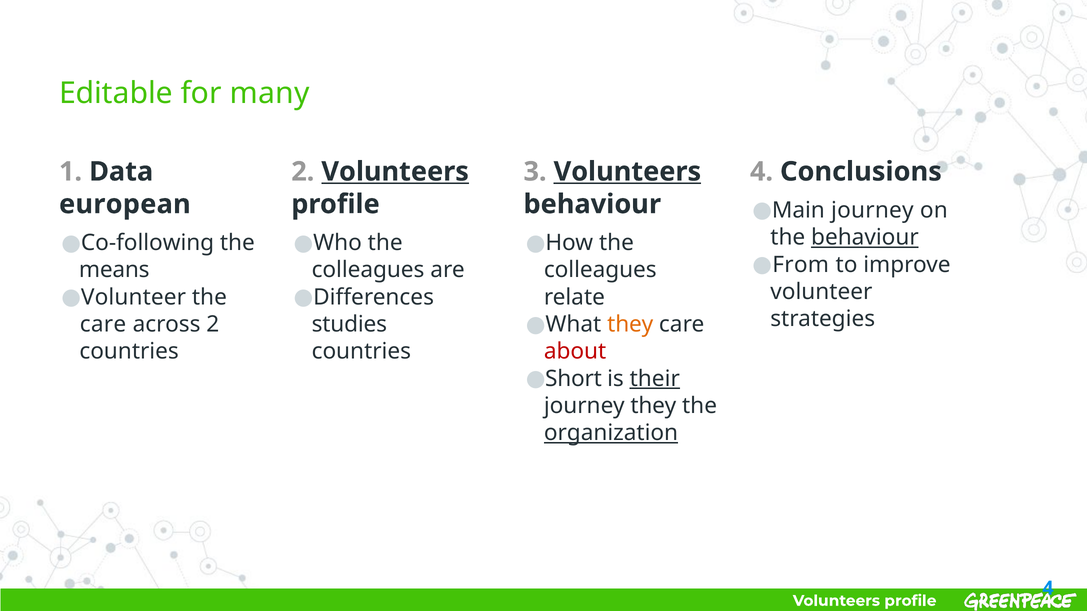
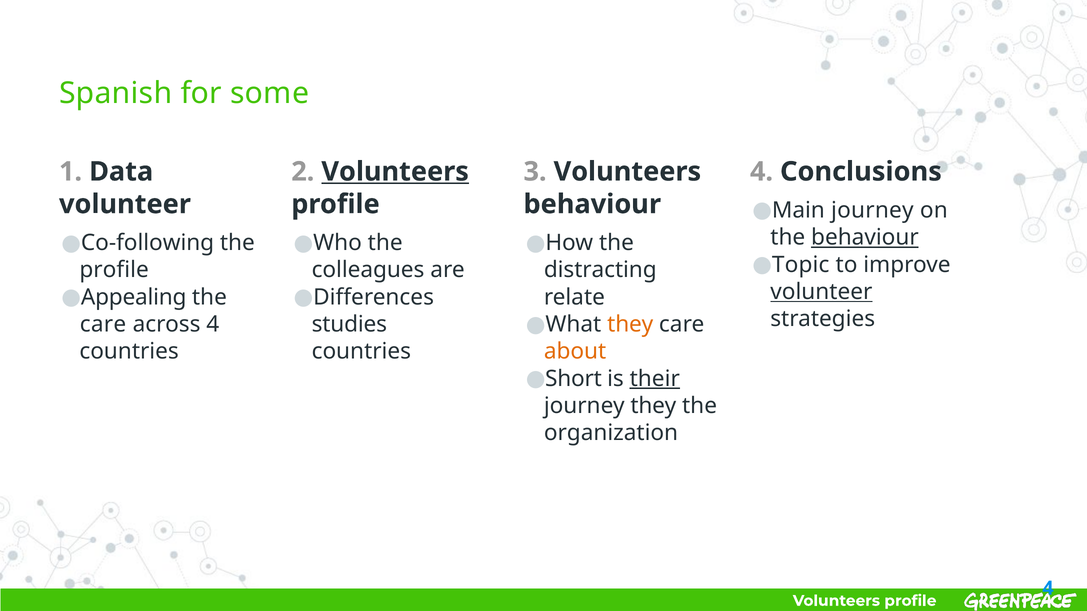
Editable: Editable -> Spanish
many: many -> some
Volunteers at (627, 172) underline: present -> none
european at (125, 204): european -> volunteer
From: From -> Topic
means at (114, 270): means -> profile
colleagues at (600, 270): colleagues -> distracting
volunteer at (821, 292) underline: none -> present
Volunteer at (134, 297): Volunteer -> Appealing
across 2: 2 -> 4
about colour: red -> orange
organization underline: present -> none
